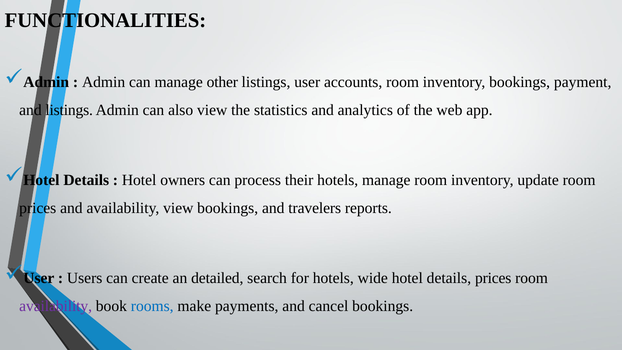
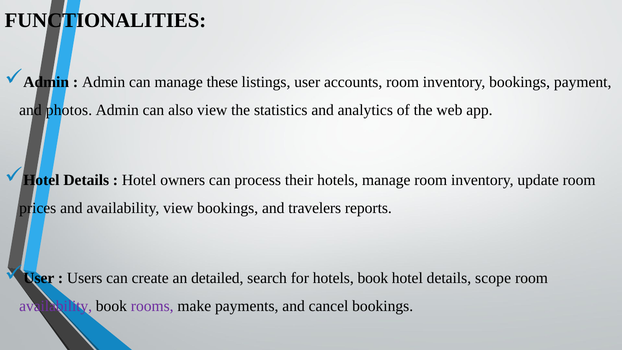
other: other -> these
and listings: listings -> photos
hotels wide: wide -> book
details prices: prices -> scope
rooms colour: blue -> purple
